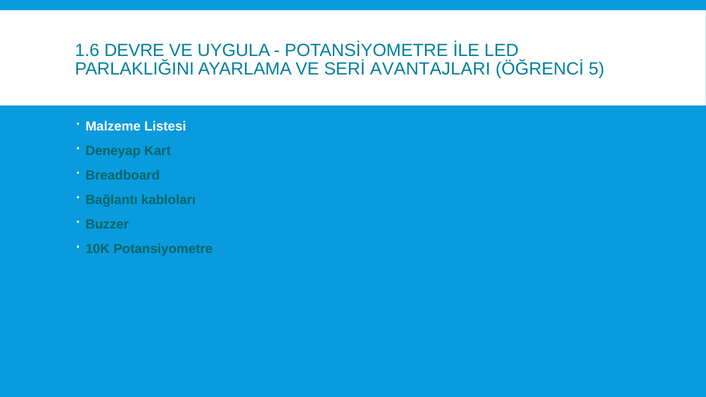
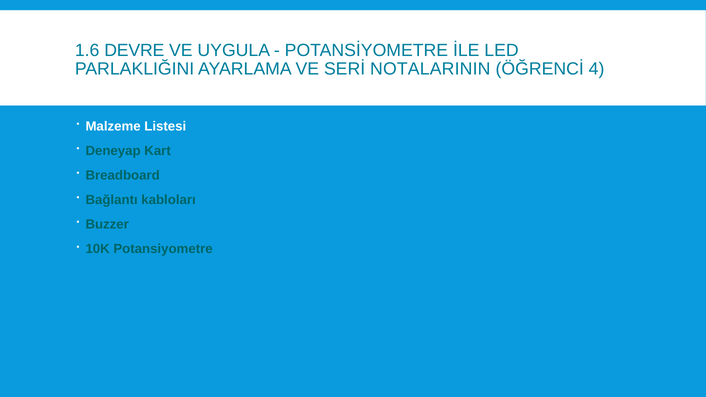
AVANTAJLARI: AVANTAJLARI -> NOTALARININ
5: 5 -> 4
